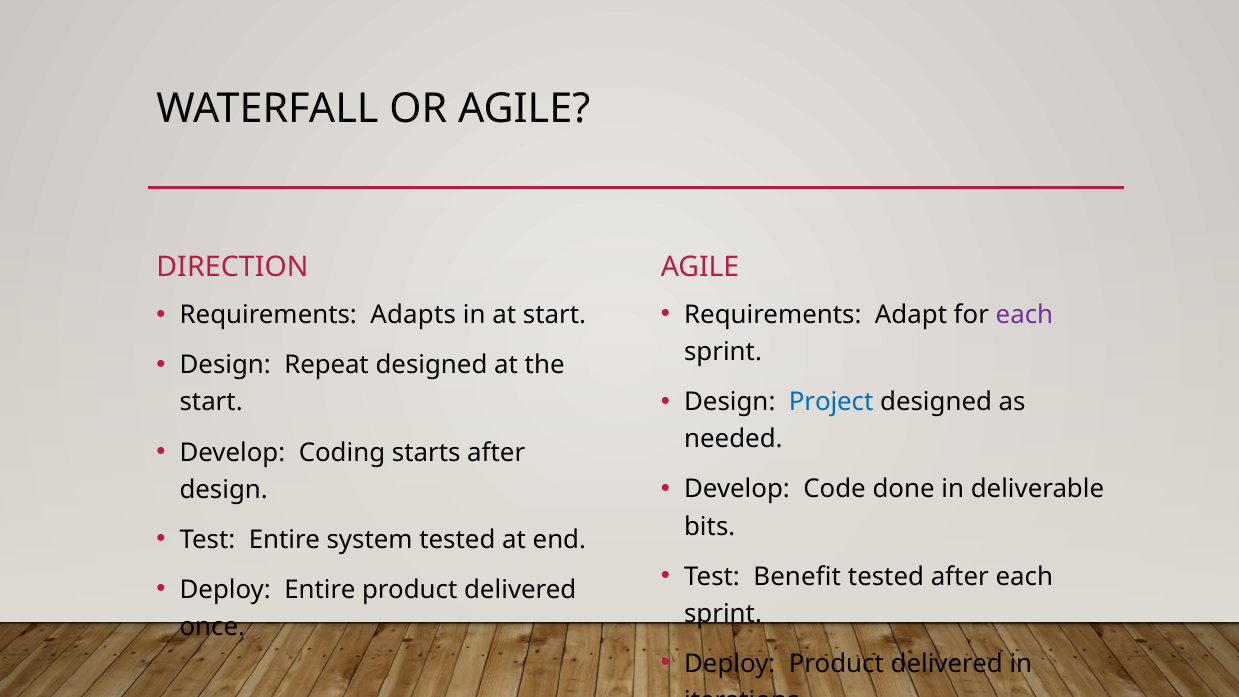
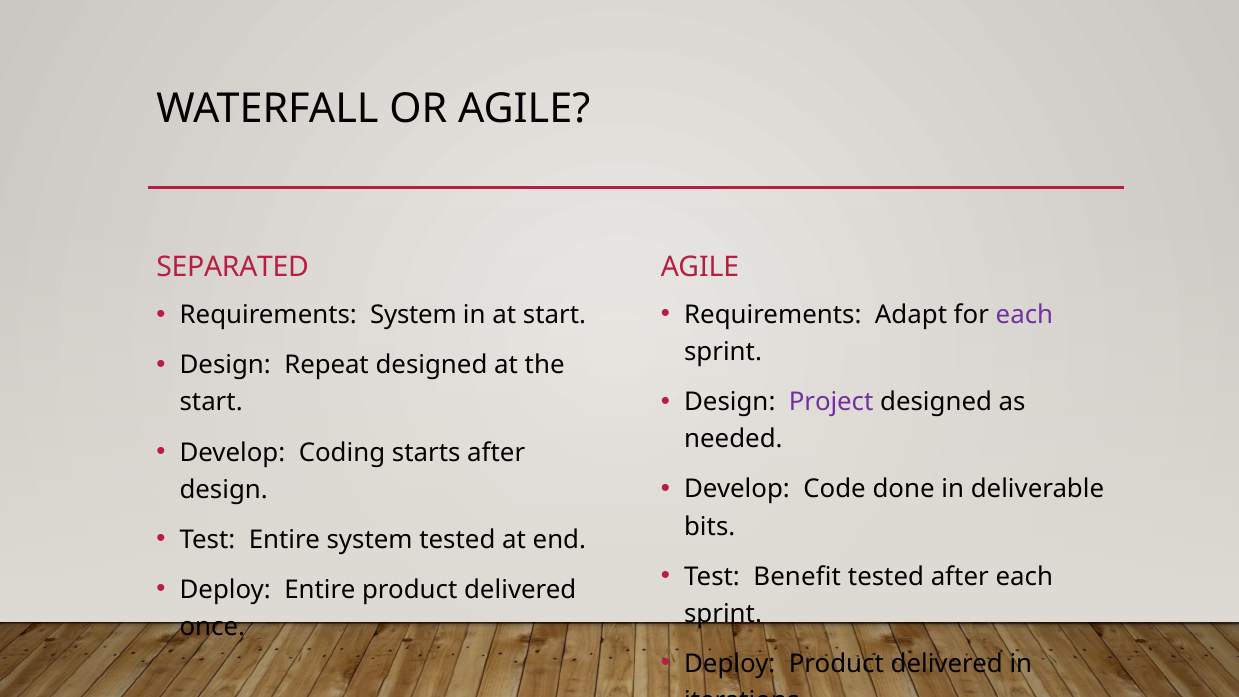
DIRECTION: DIRECTION -> SEPARATED
Requirements Adapts: Adapts -> System
Project colour: blue -> purple
